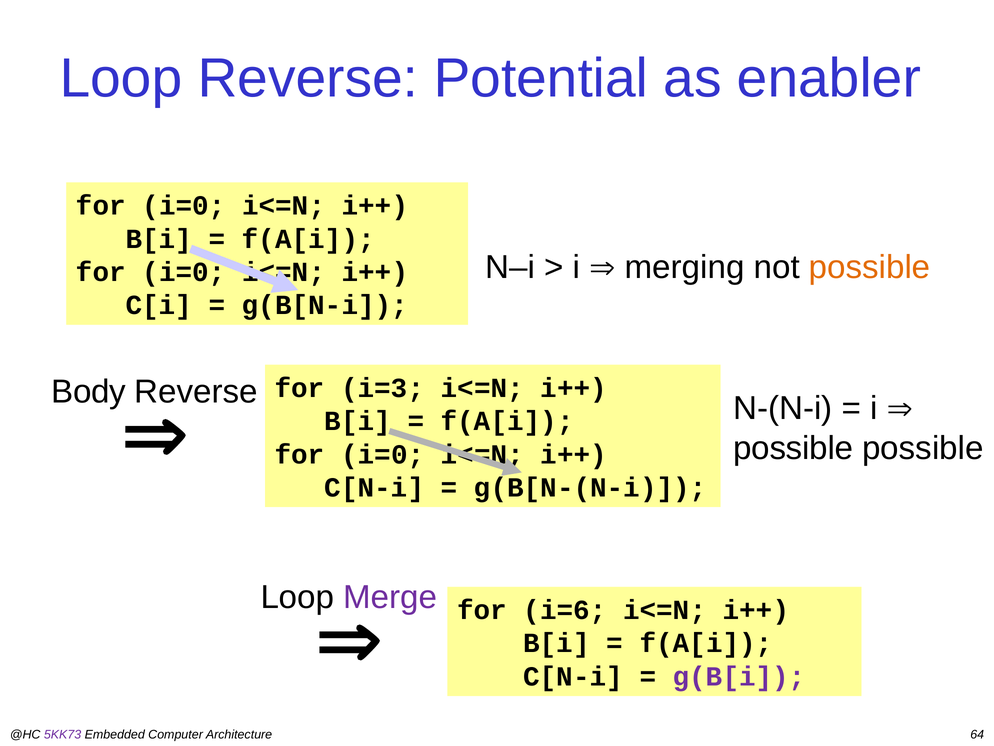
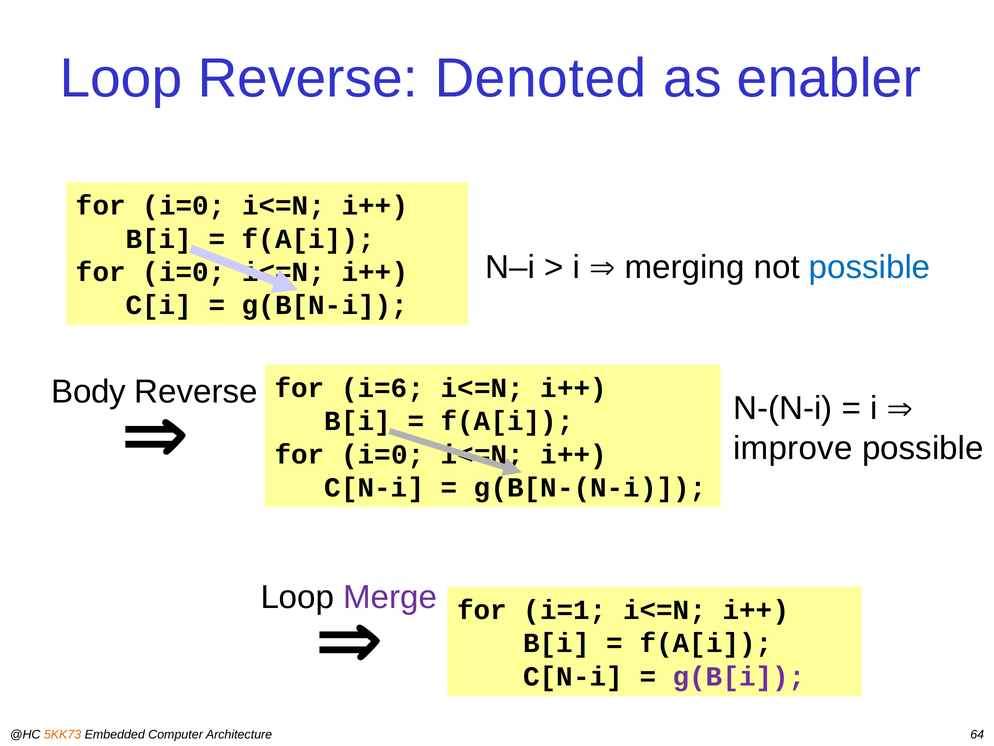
Potential: Potential -> Denoted
possible at (870, 267) colour: orange -> blue
i=3: i=3 -> i=6
possible at (793, 448): possible -> improve
i=6: i=6 -> i=1
5KK73 colour: purple -> orange
